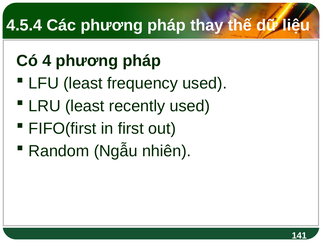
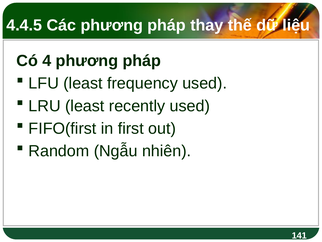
4.5.4: 4.5.4 -> 4.4.5
